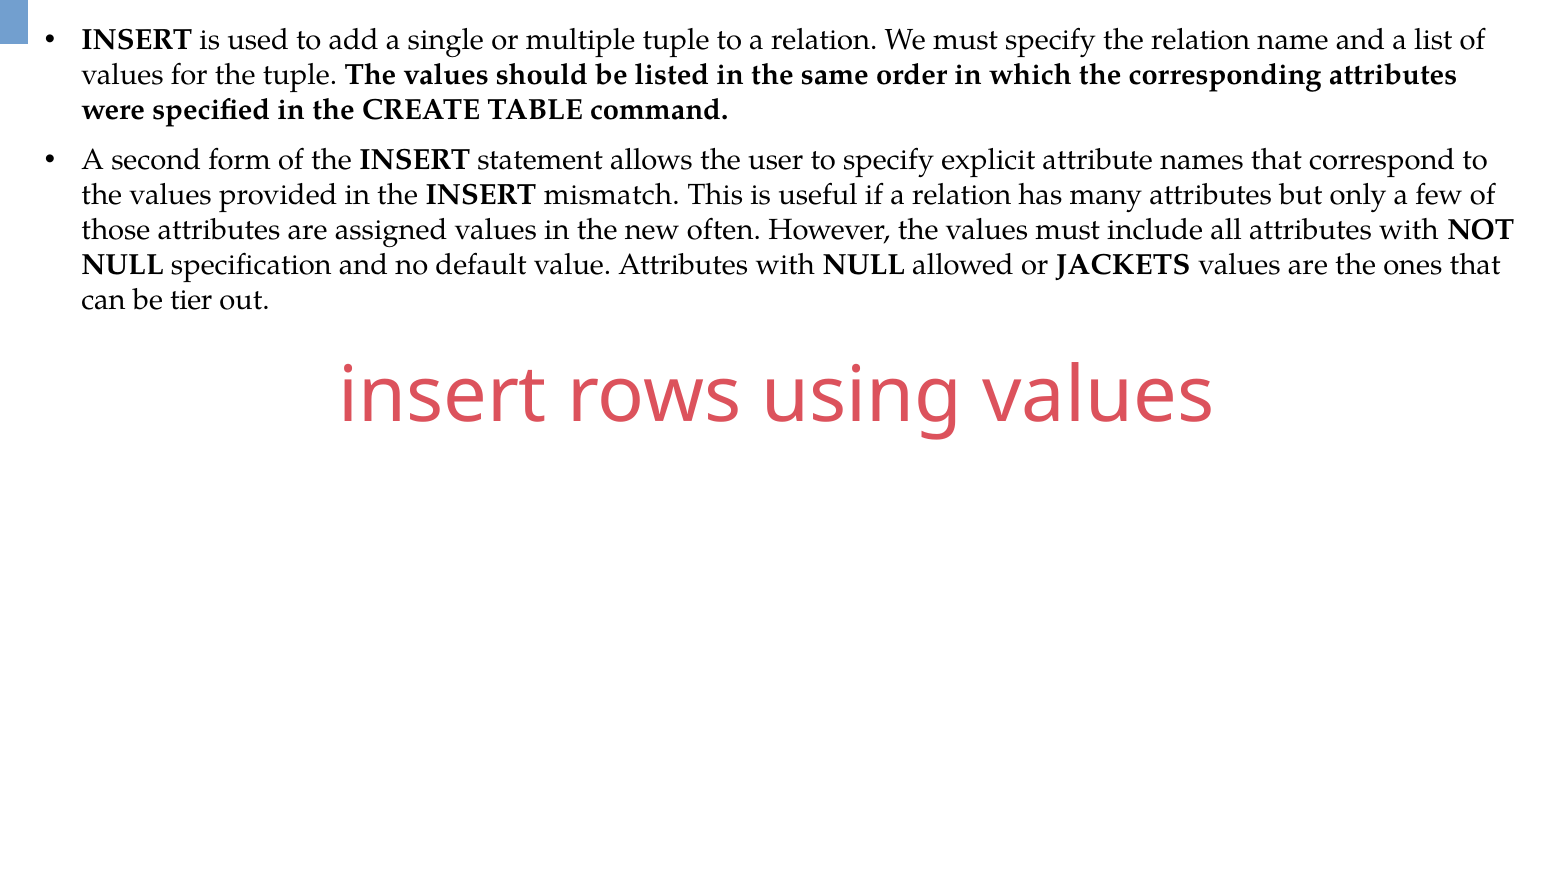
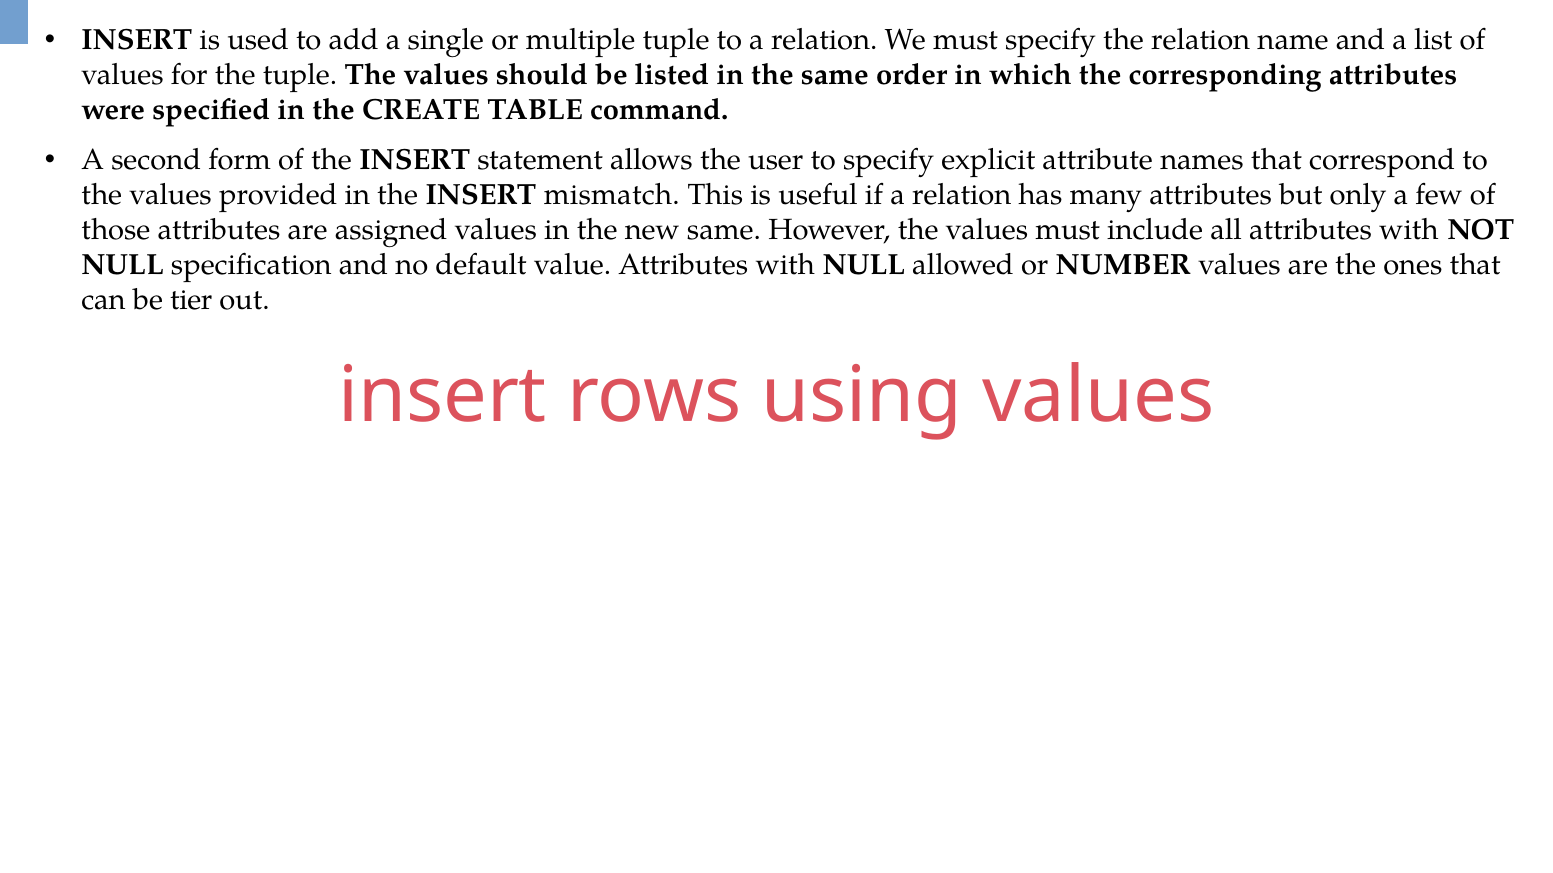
new often: often -> same
JACKETS: JACKETS -> NUMBER
